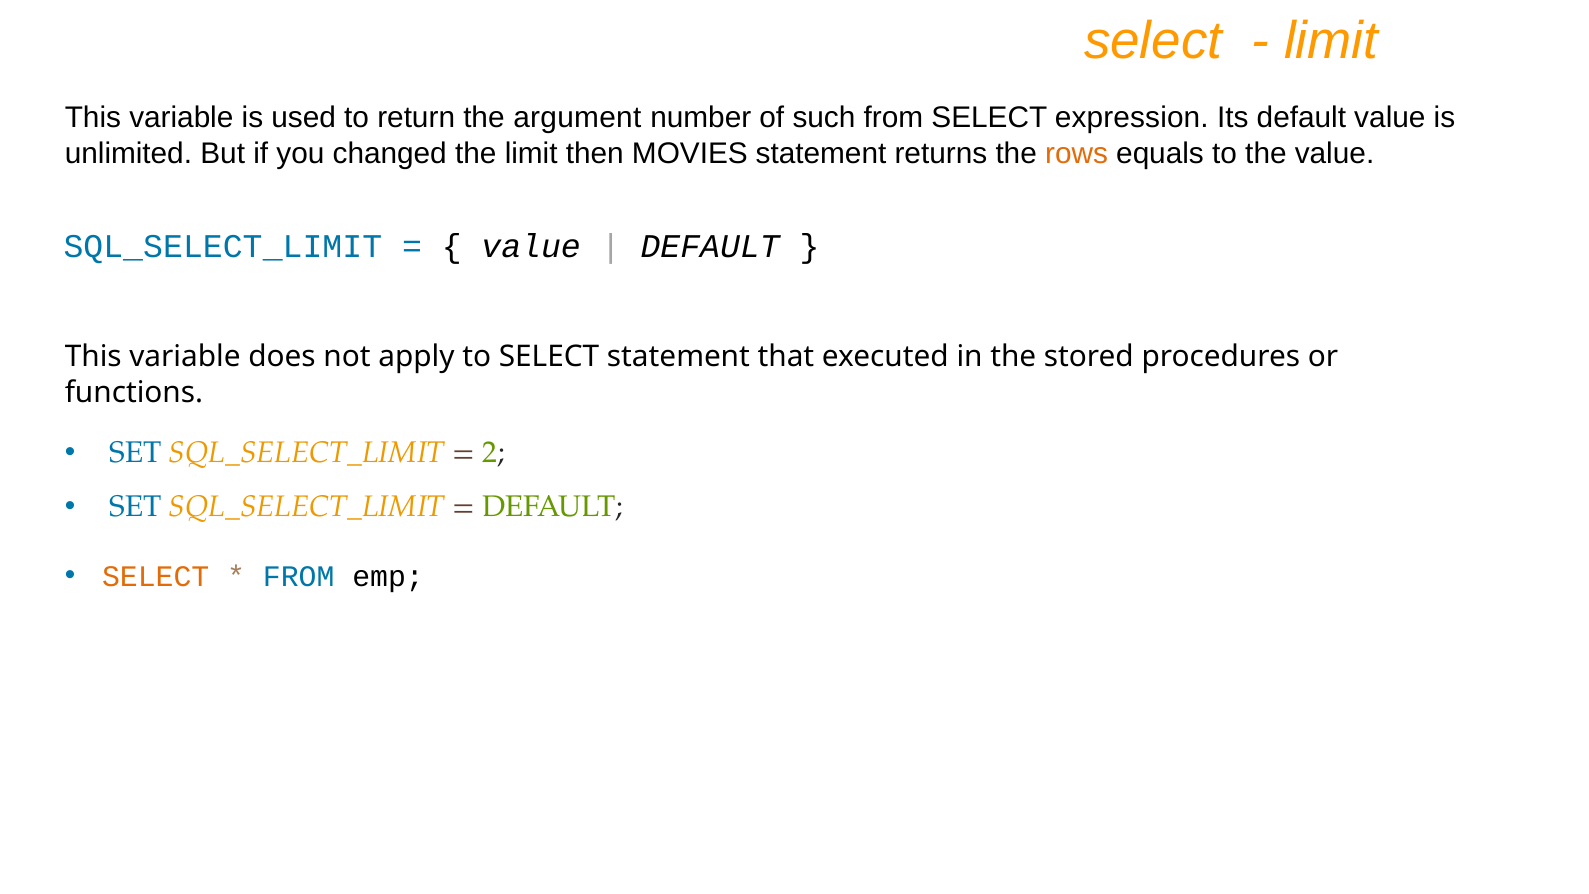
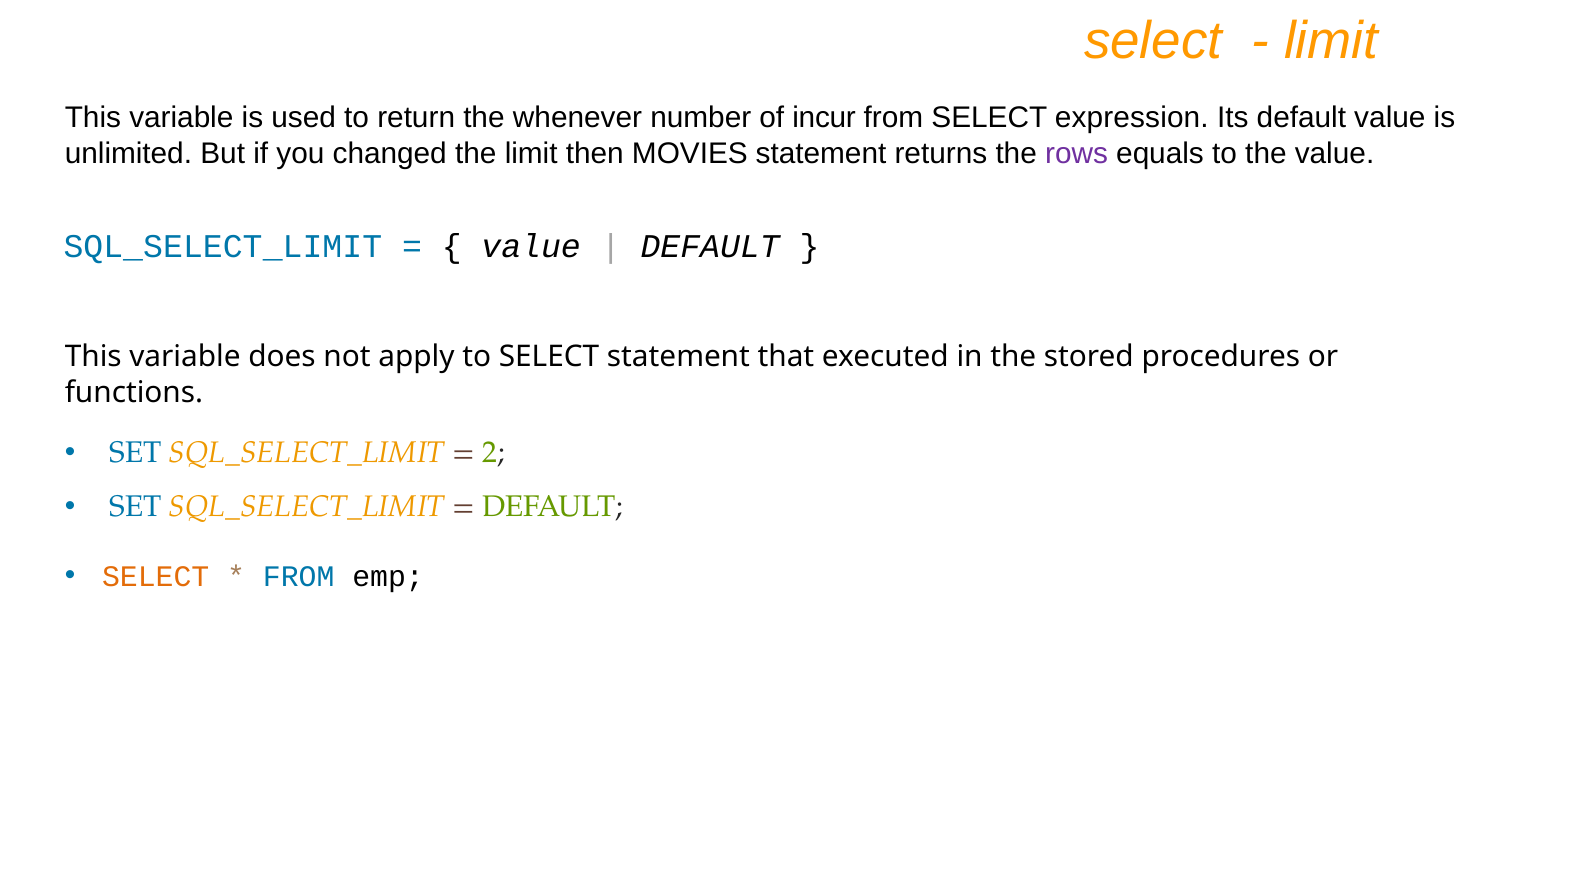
argument: argument -> whenever
such: such -> incur
rows colour: orange -> purple
